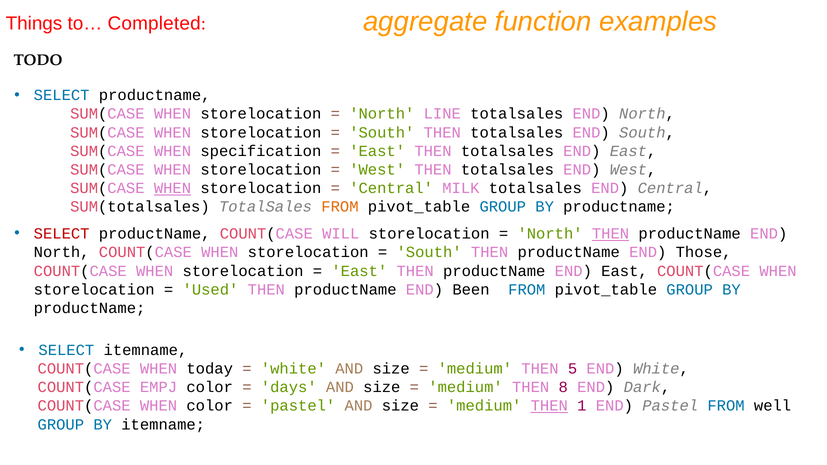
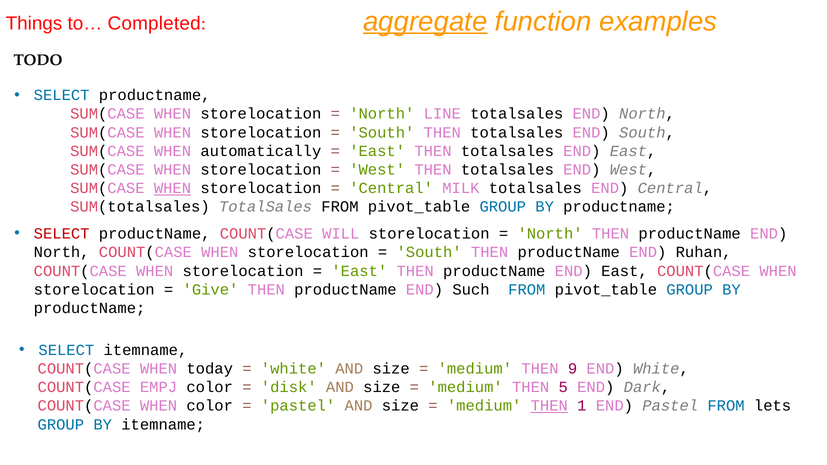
aggregate underline: none -> present
specification: specification -> automatically
FROM at (340, 207) colour: orange -> black
THEN at (611, 234) underline: present -> none
Those: Those -> Ruhan
Used: Used -> Give
Been: Been -> Such
5: 5 -> 9
days: days -> disk
8: 8 -> 5
well: well -> lets
